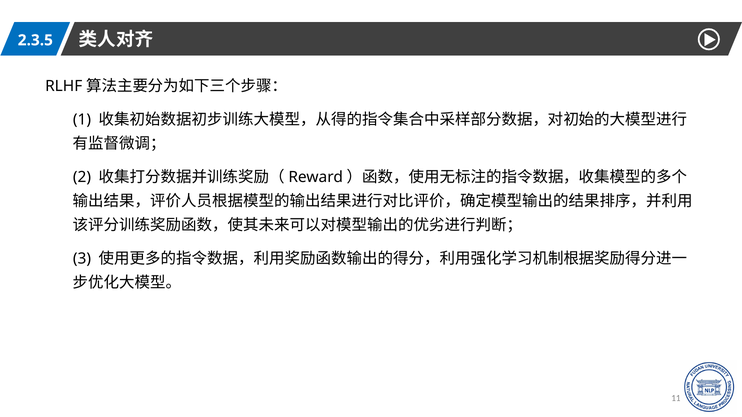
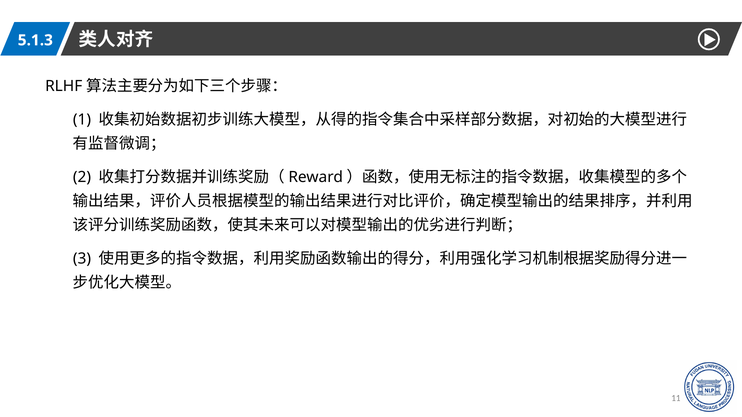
2.3.5: 2.3.5 -> 5.1.3
